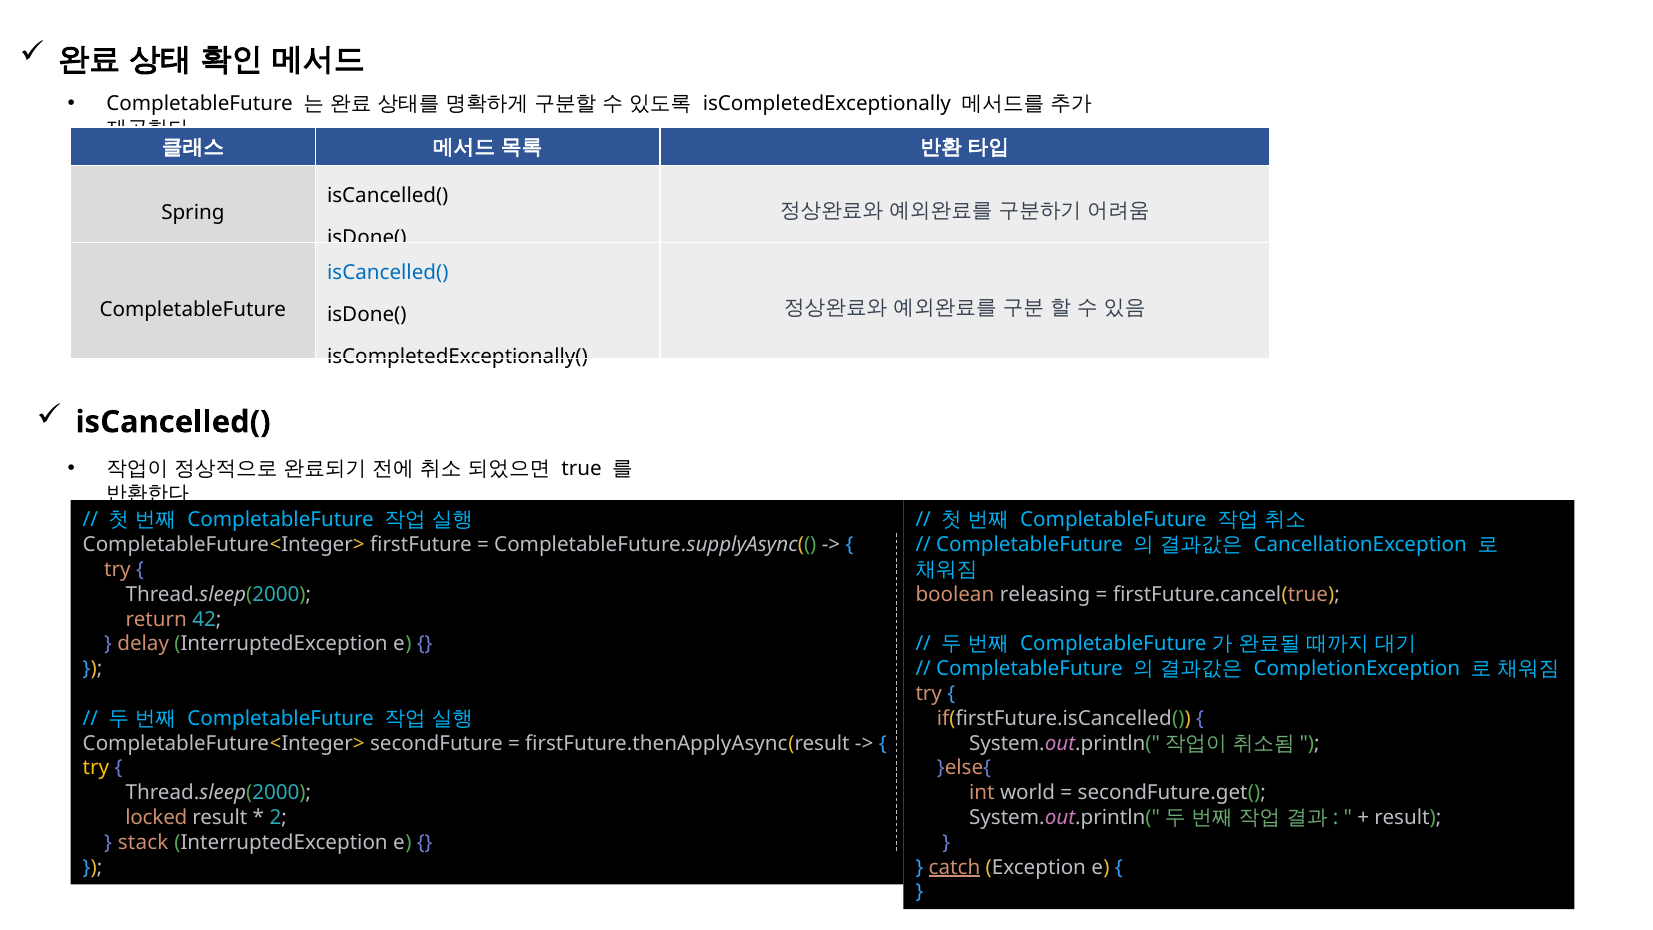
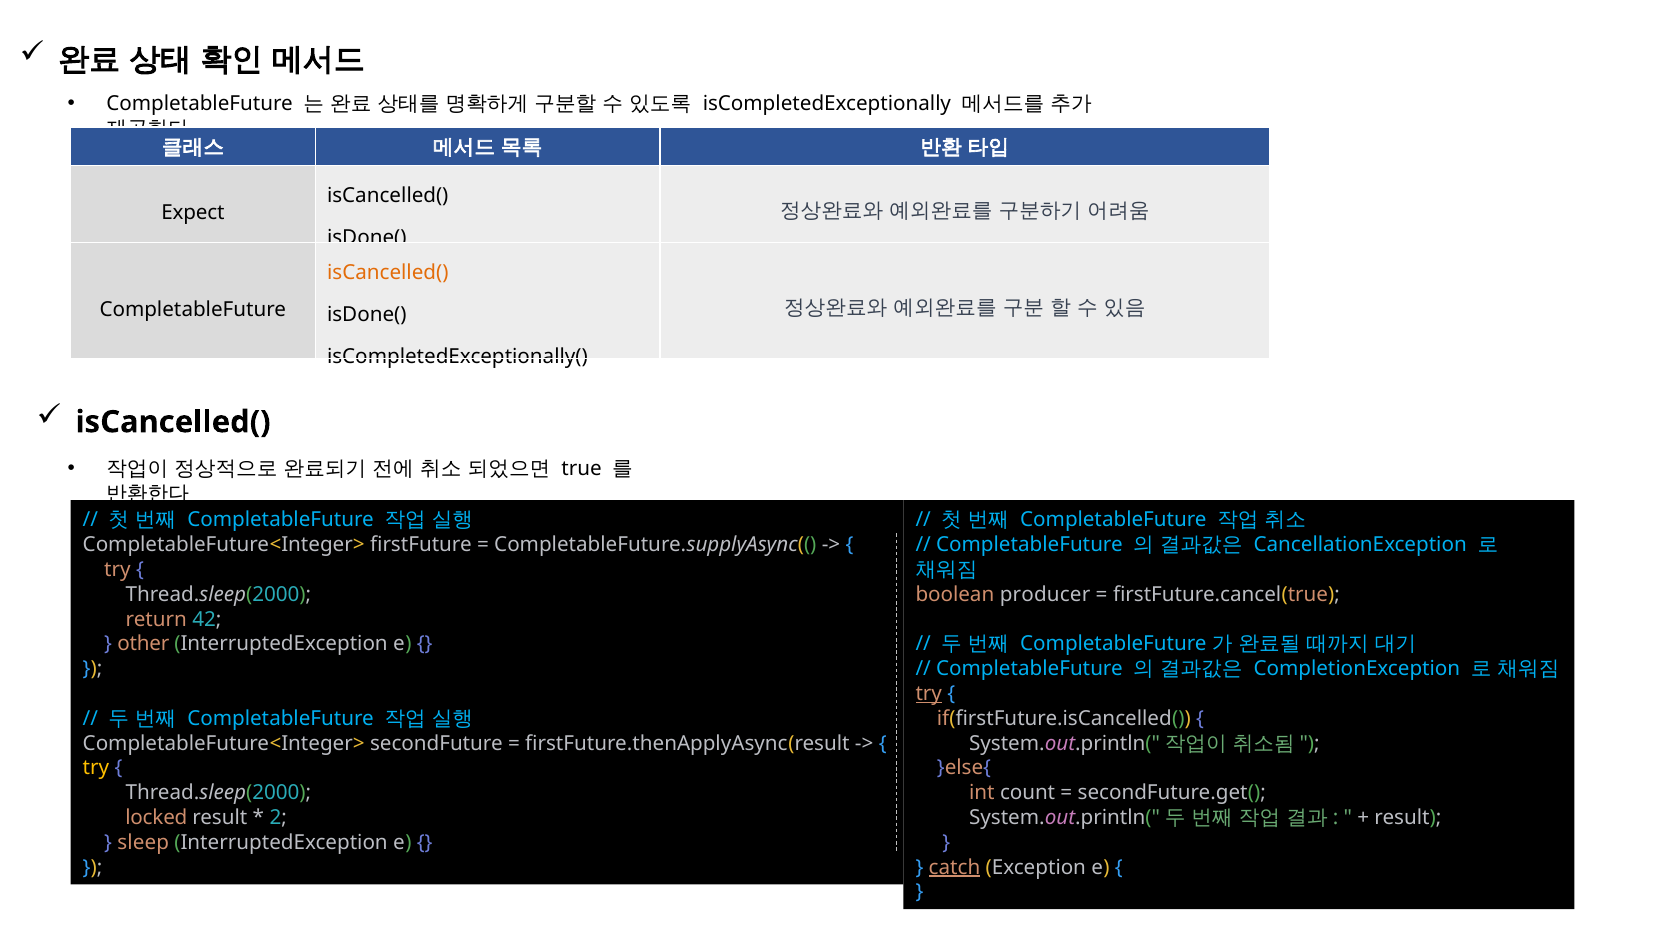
Spring: Spring -> Expect
isCancelled( at (388, 272) colour: blue -> orange
releasing: releasing -> producer
delay: delay -> other
try at (929, 693) underline: none -> present
world: world -> count
stack: stack -> sleep
